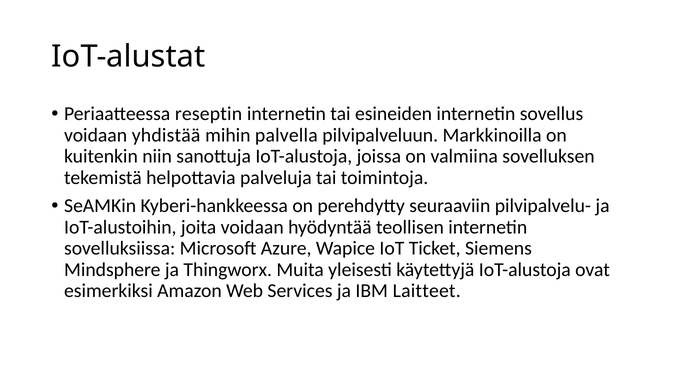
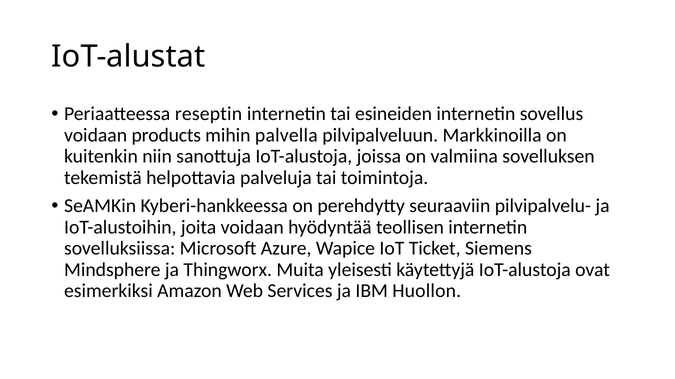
yhdistää: yhdistää -> products
Laitteet: Laitteet -> Huollon
